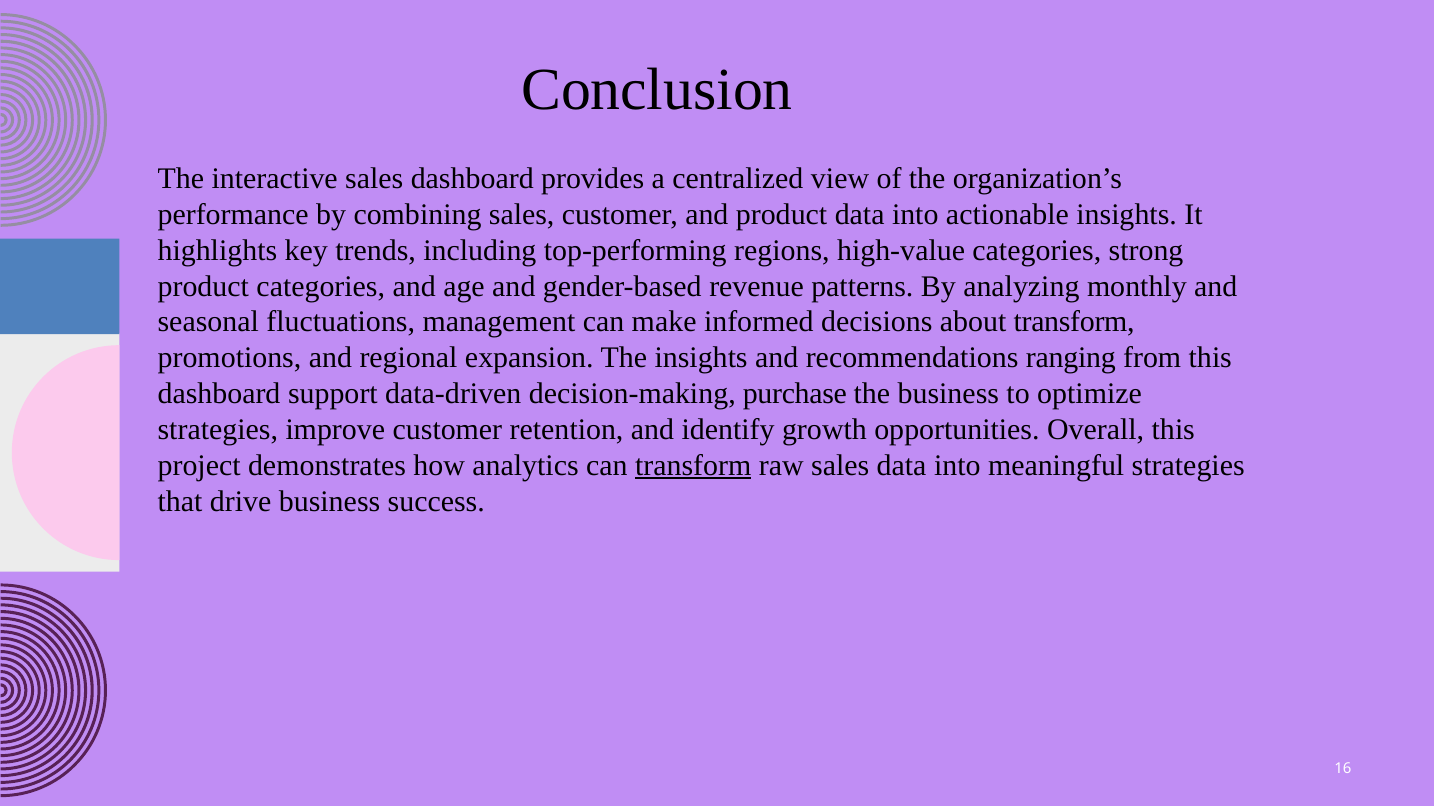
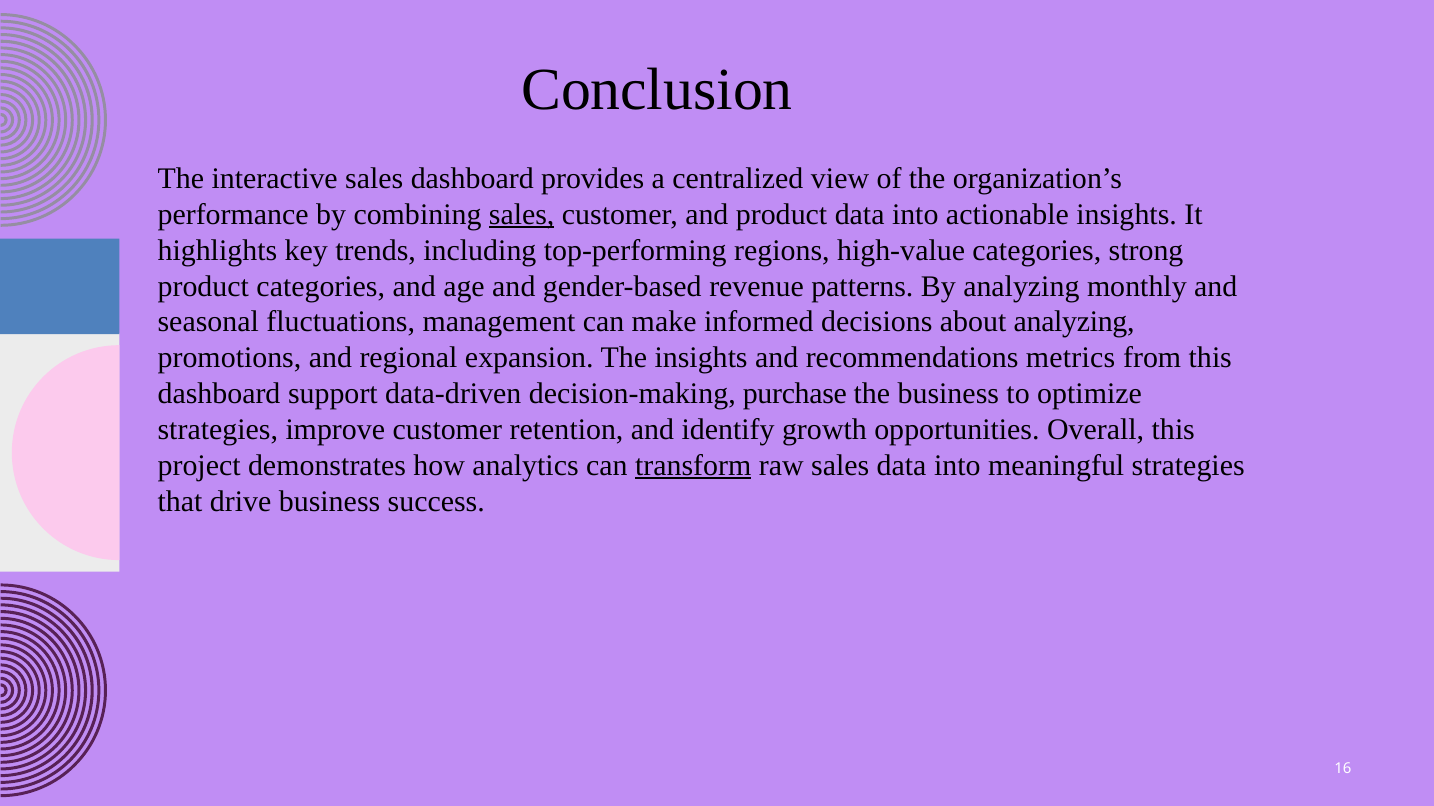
sales at (522, 215) underline: none -> present
about transform: transform -> analyzing
ranging: ranging -> metrics
